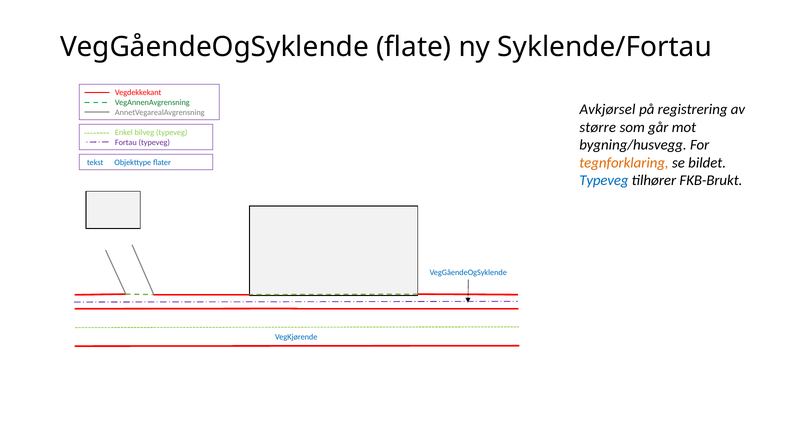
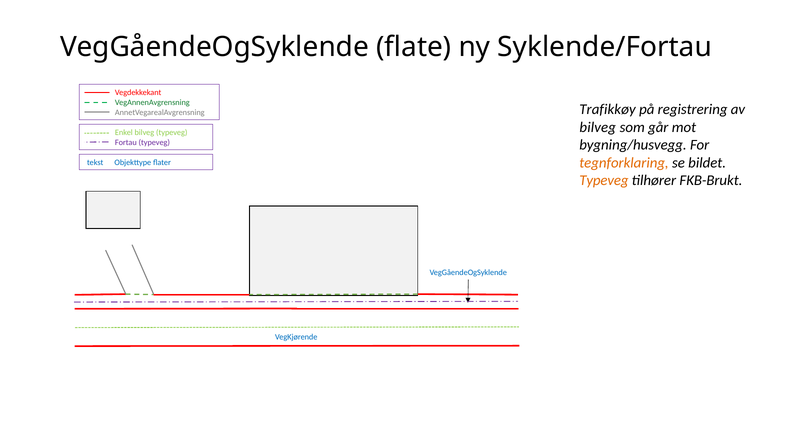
Avkjørsel: Avkjørsel -> Trafikkøy
større at (598, 127): større -> bilveg
Typeveg at (604, 181) colour: blue -> orange
